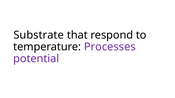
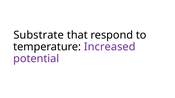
Processes: Processes -> Increased
